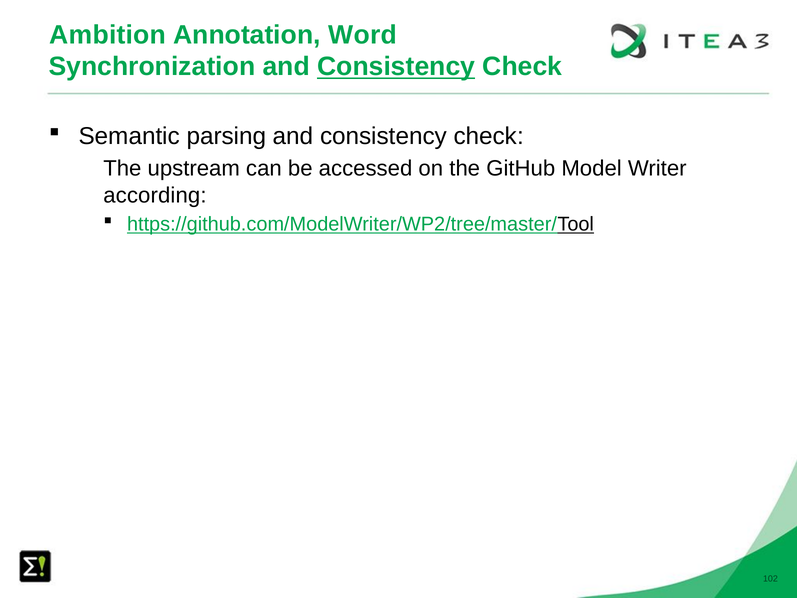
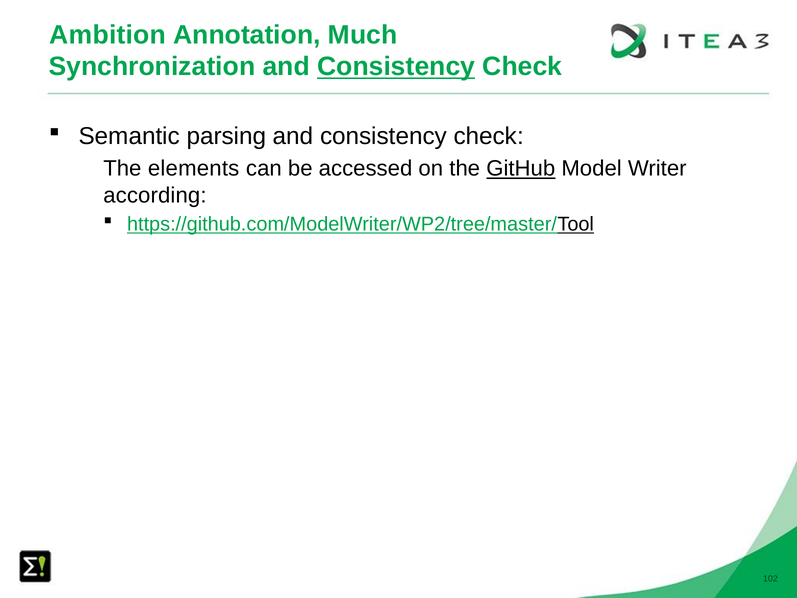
Word: Word -> Much
upstream: upstream -> elements
GitHub underline: none -> present
